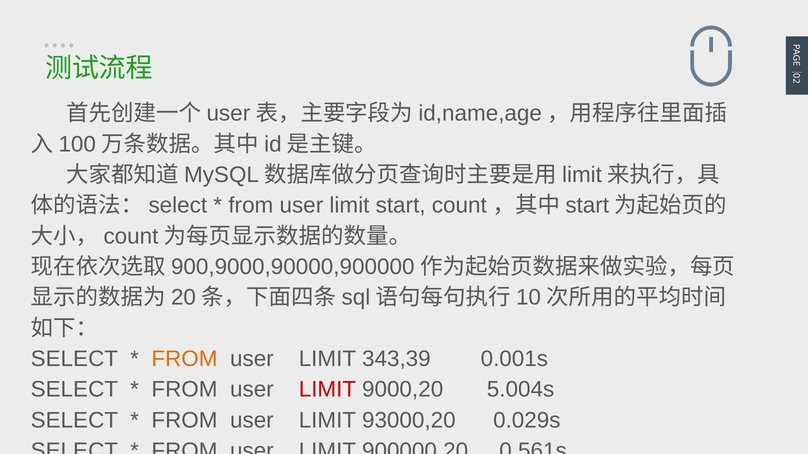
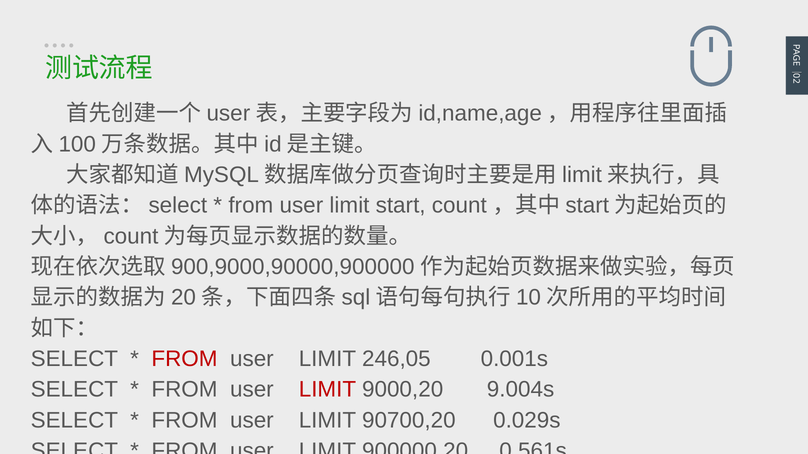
FROM at (184, 359) colour: orange -> red
343,39: 343,39 -> 246,05
5.004s: 5.004s -> 9.004s
93000,20: 93000,20 -> 90700,20
